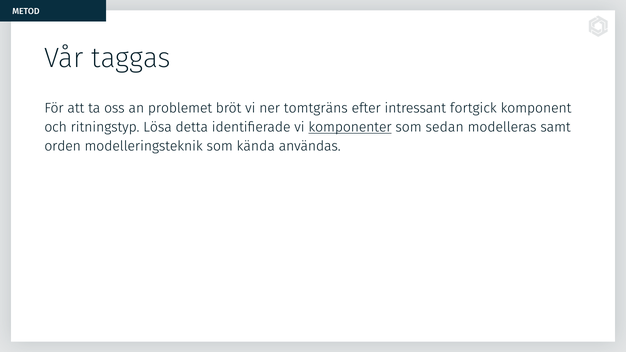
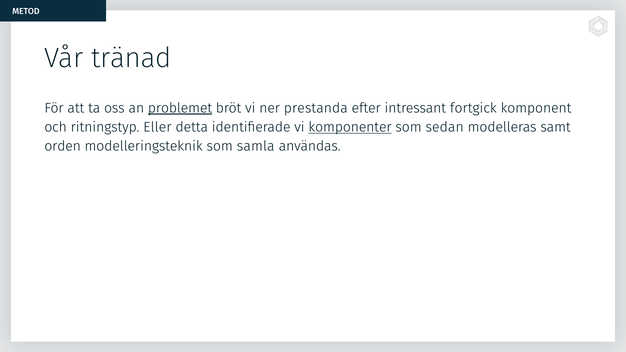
taggas: taggas -> tränad
problemet underline: none -> present
tomtgräns: tomtgräns -> prestanda
Lösa: Lösa -> Eller
kända: kända -> samla
